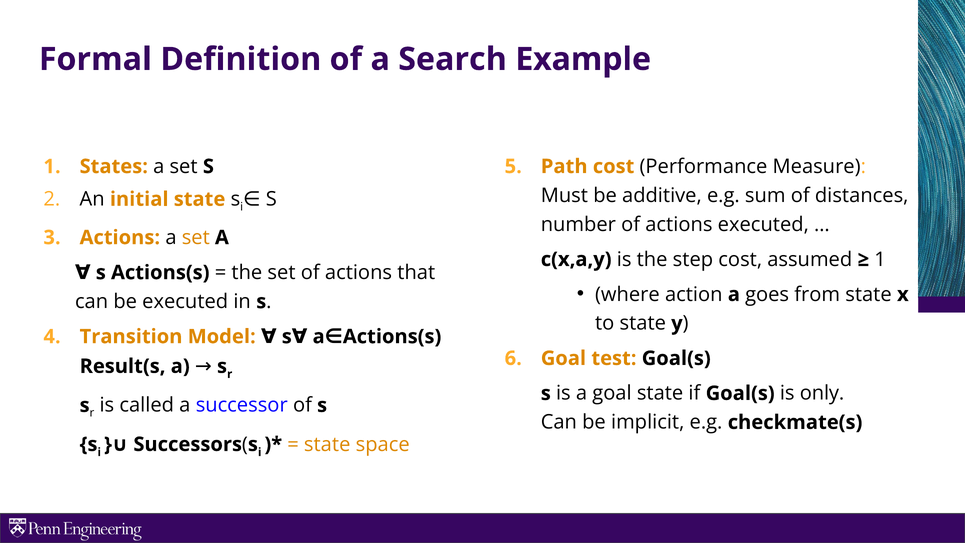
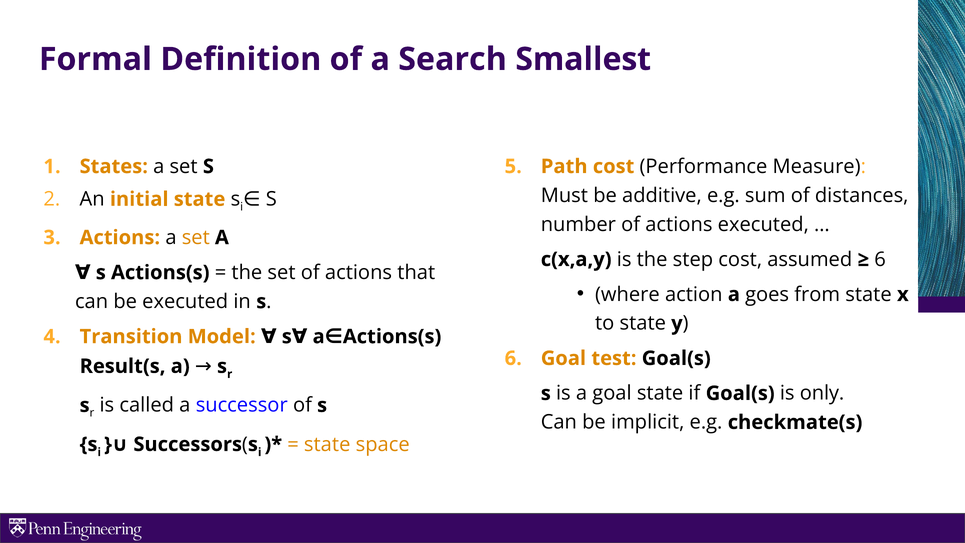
Example: Example -> Smallest
1 at (880, 259): 1 -> 6
